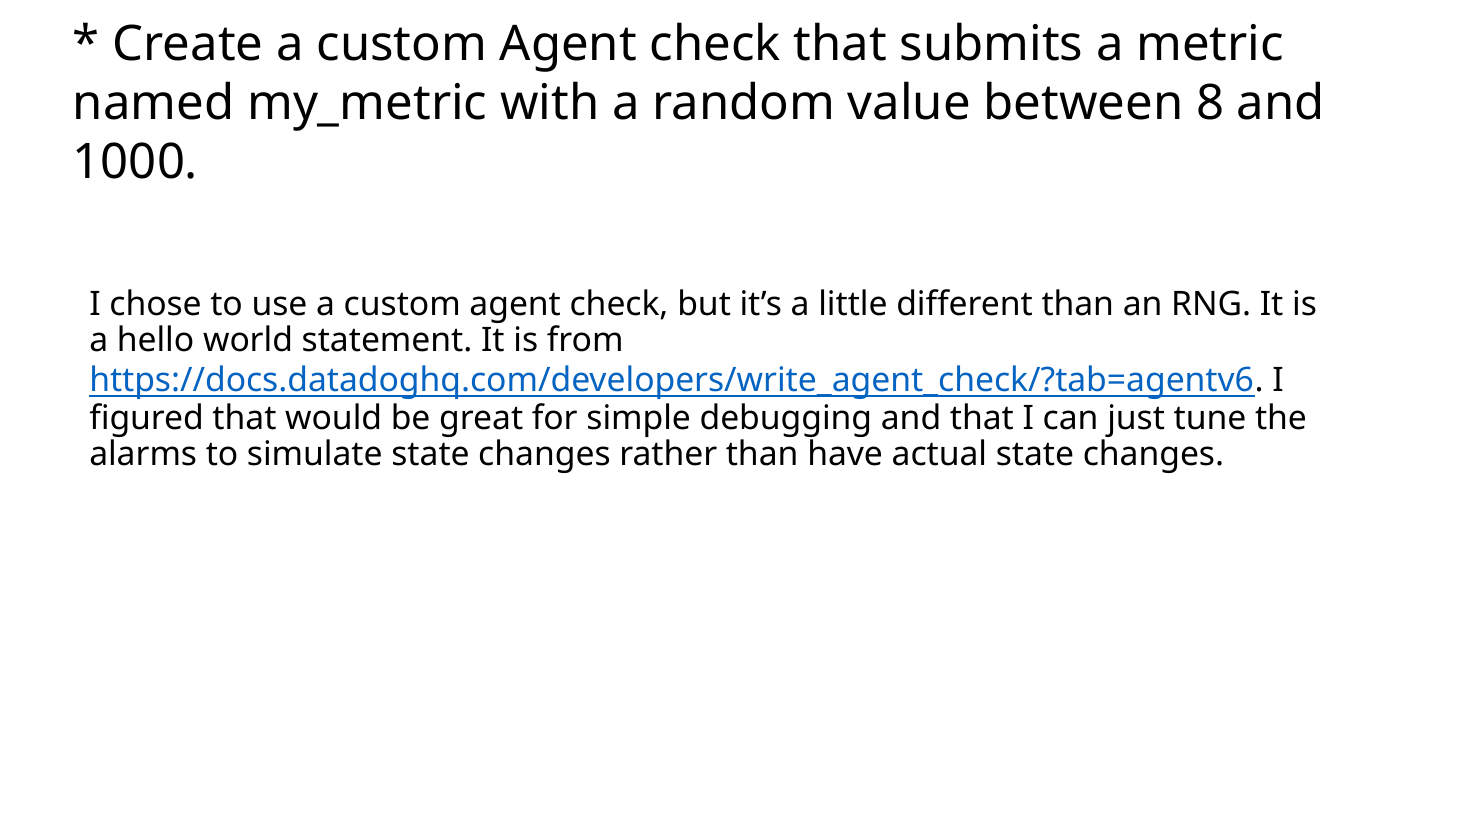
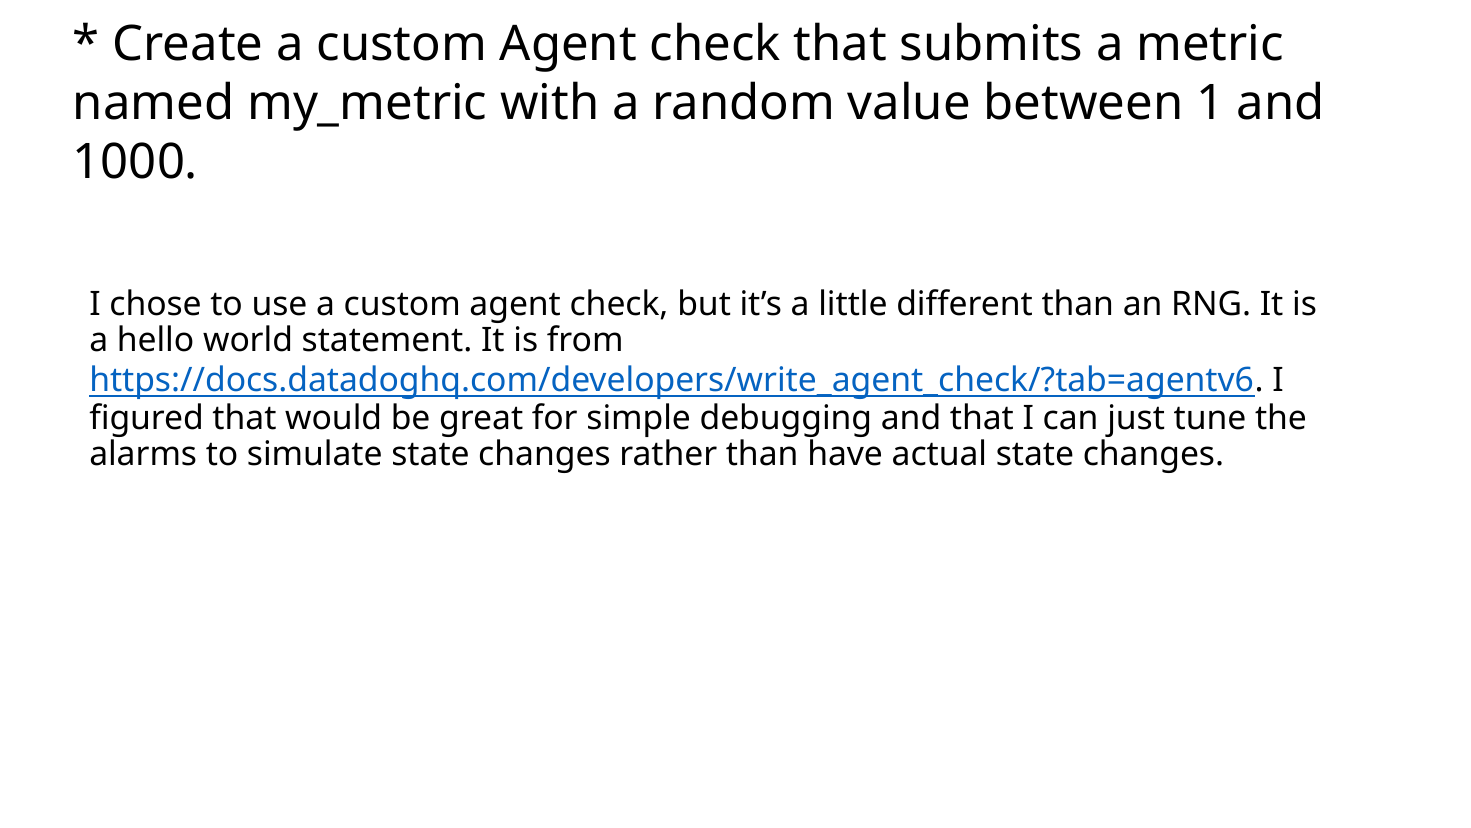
8: 8 -> 1
